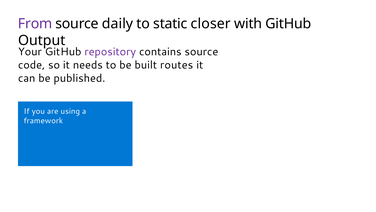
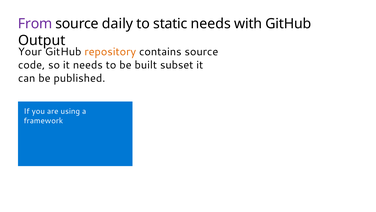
static closer: closer -> needs
repository colour: purple -> orange
routes: routes -> subset
